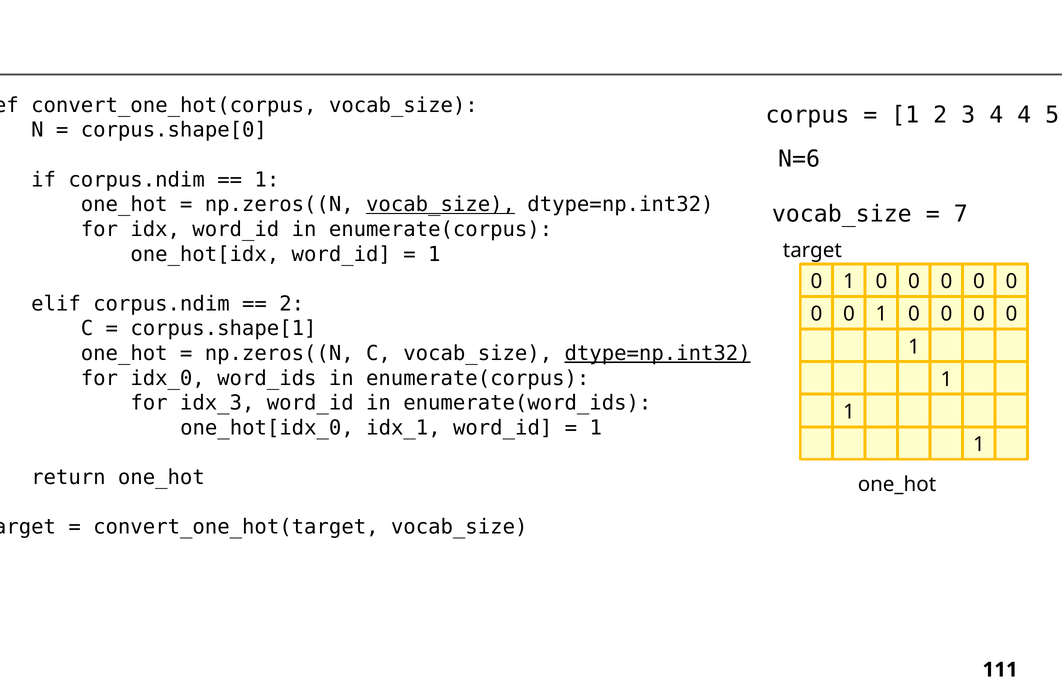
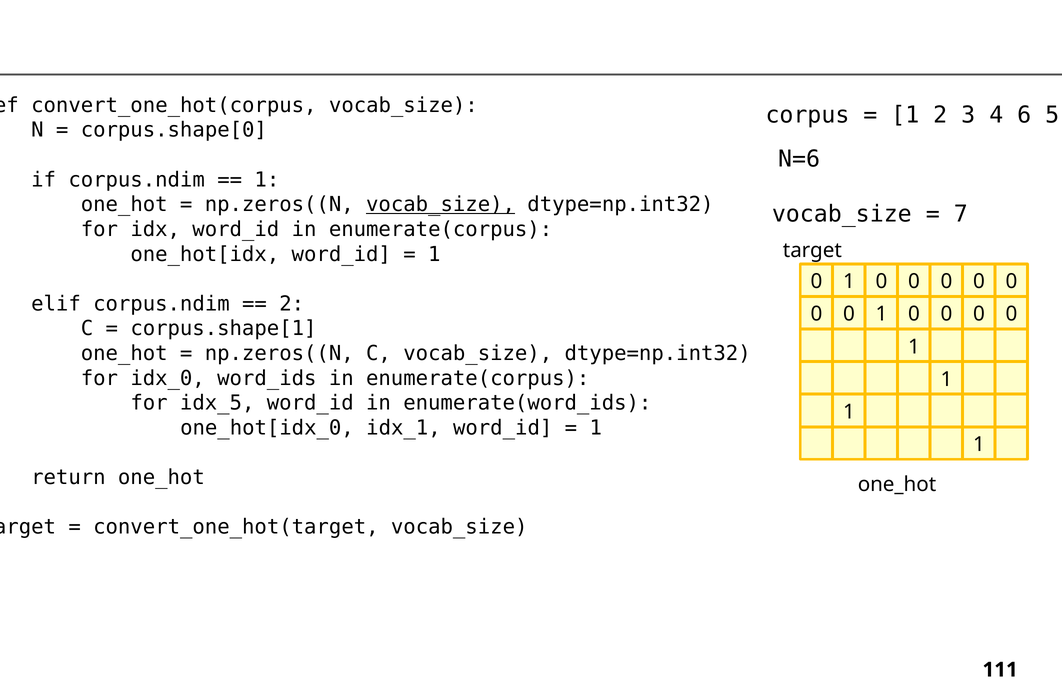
4 4: 4 -> 6
dtype=np.int32 at (658, 353) underline: present -> none
idx_3: idx_3 -> idx_5
